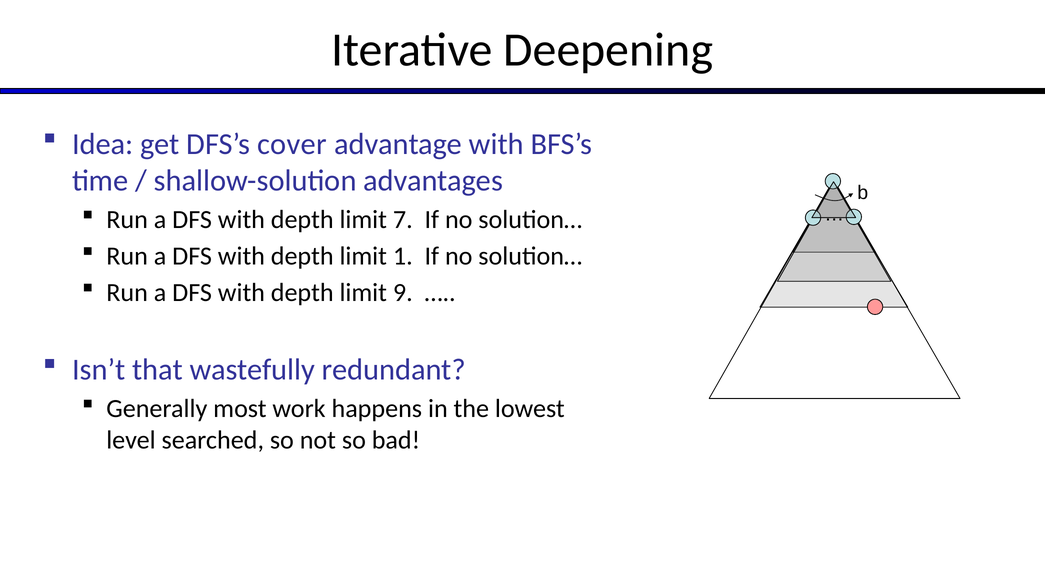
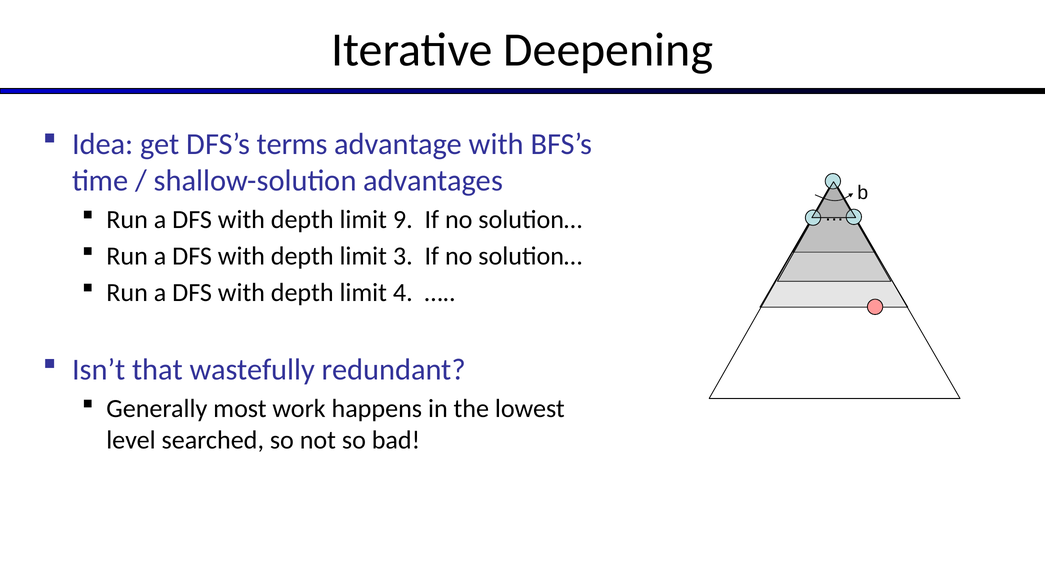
cover: cover -> terms
7: 7 -> 9
1: 1 -> 3
9: 9 -> 4
